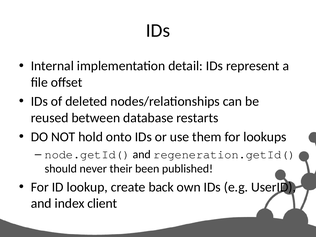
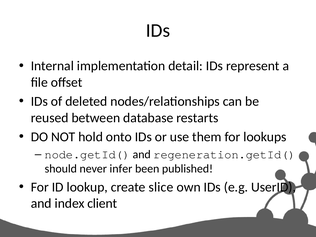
their: their -> infer
back: back -> slice
